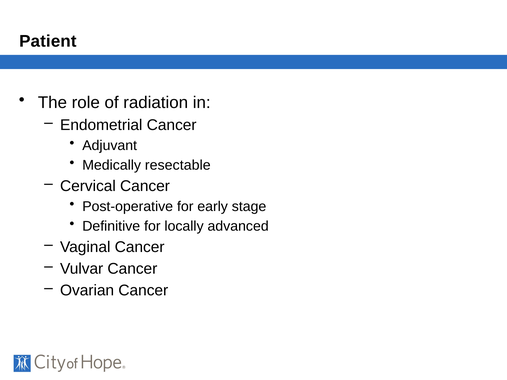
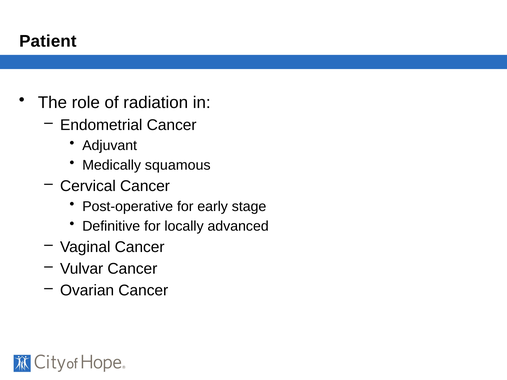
resectable: resectable -> squamous
